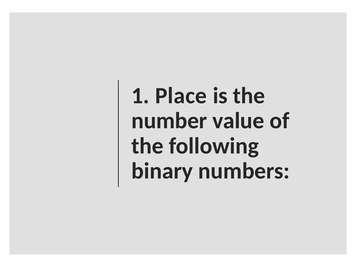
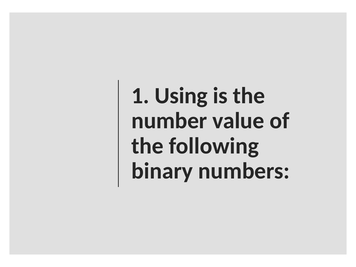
Place: Place -> Using
